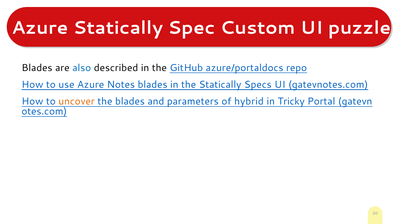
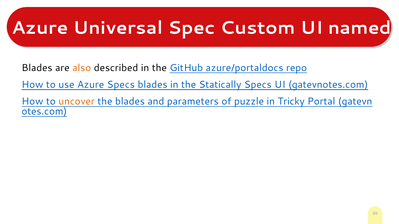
Azure Statically: Statically -> Universal
puzzle: puzzle -> named
also colour: blue -> orange
Azure Notes: Notes -> Specs
hybrid: hybrid -> puzzle
